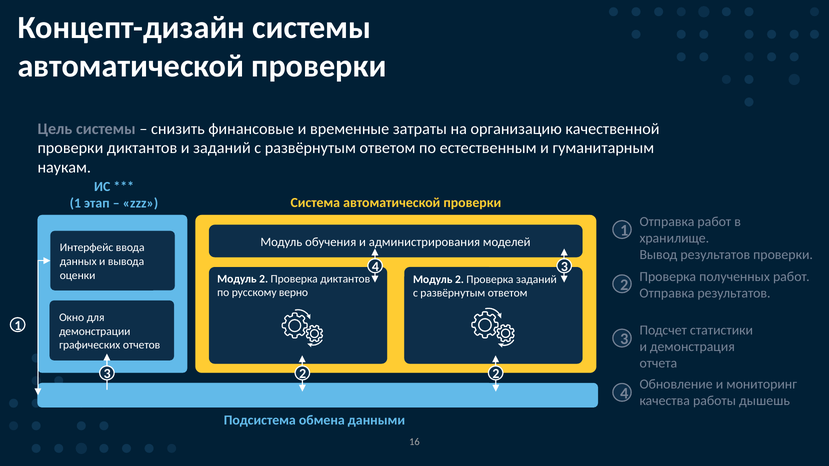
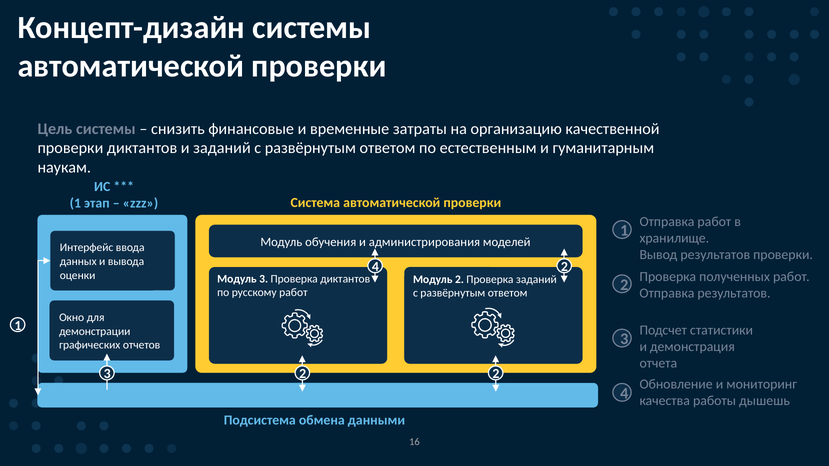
4 3: 3 -> 2
2 at (264, 279): 2 -> 3
русскому верно: верно -> работ
